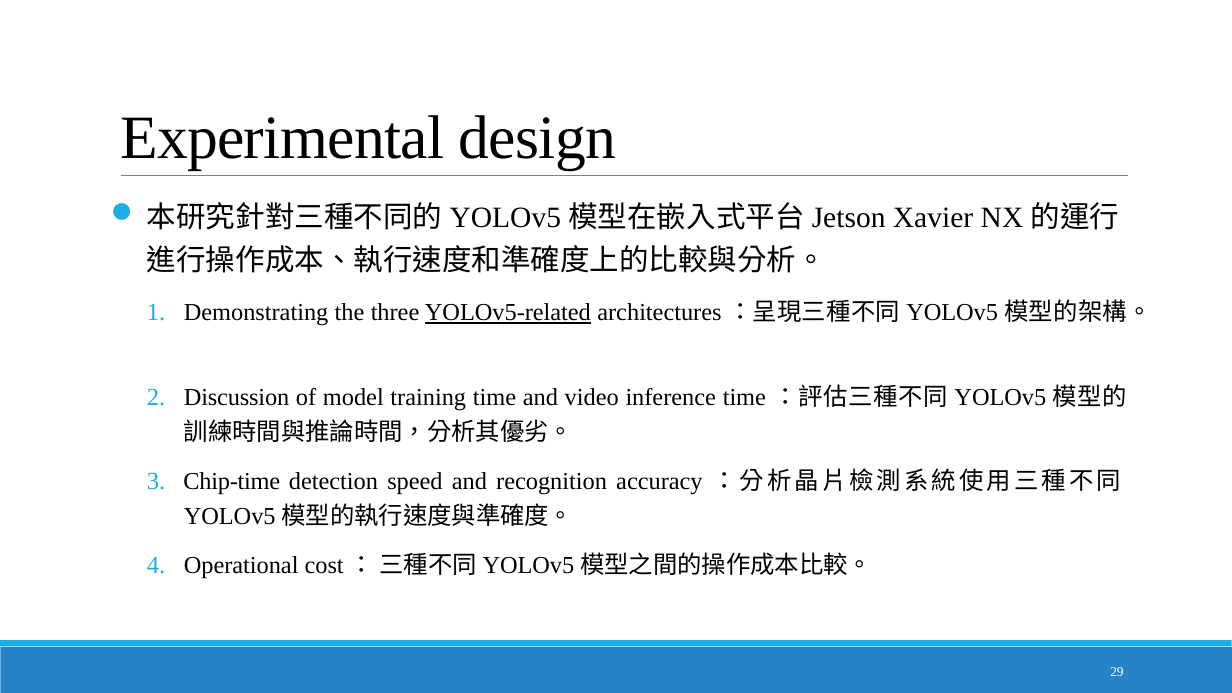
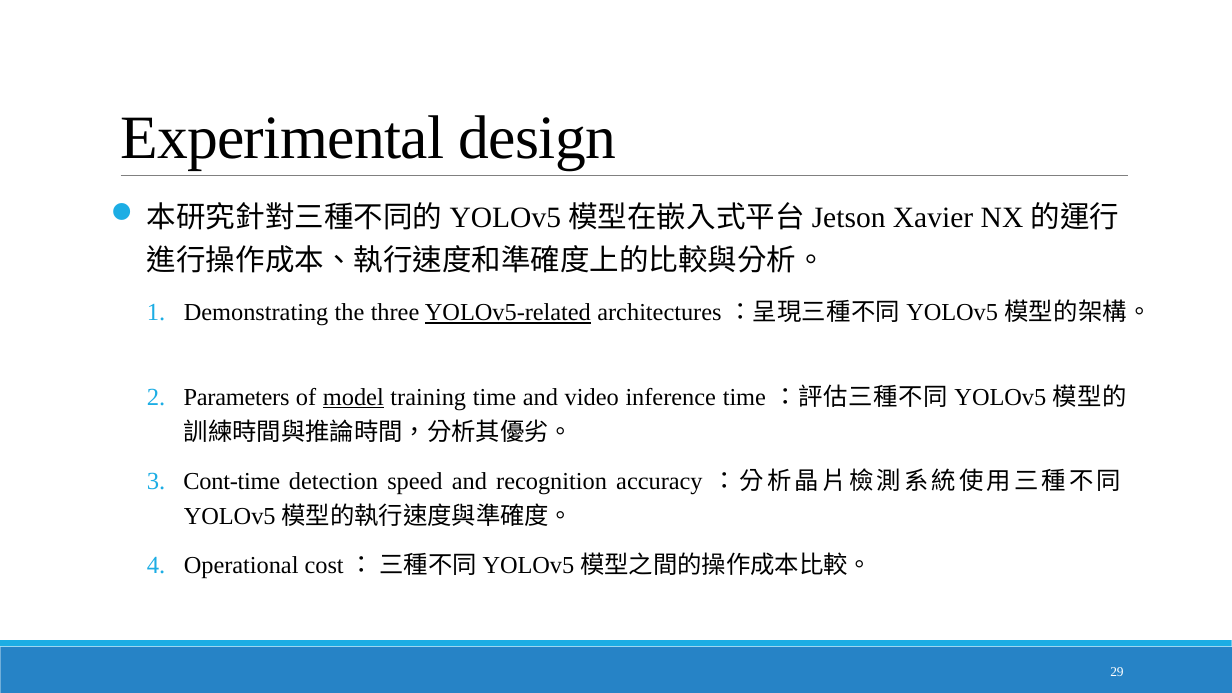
Discussion: Discussion -> Parameters
model underline: none -> present
Chip-time: Chip-time -> Cont-time
